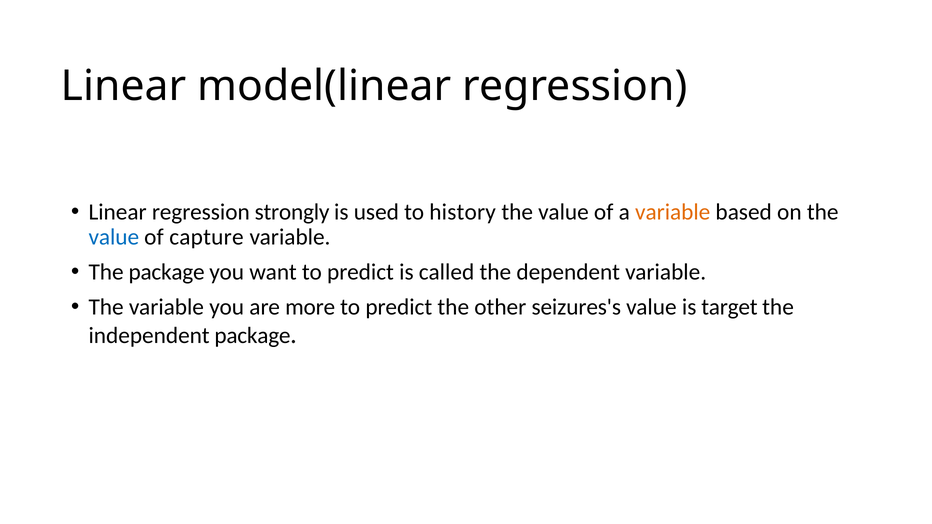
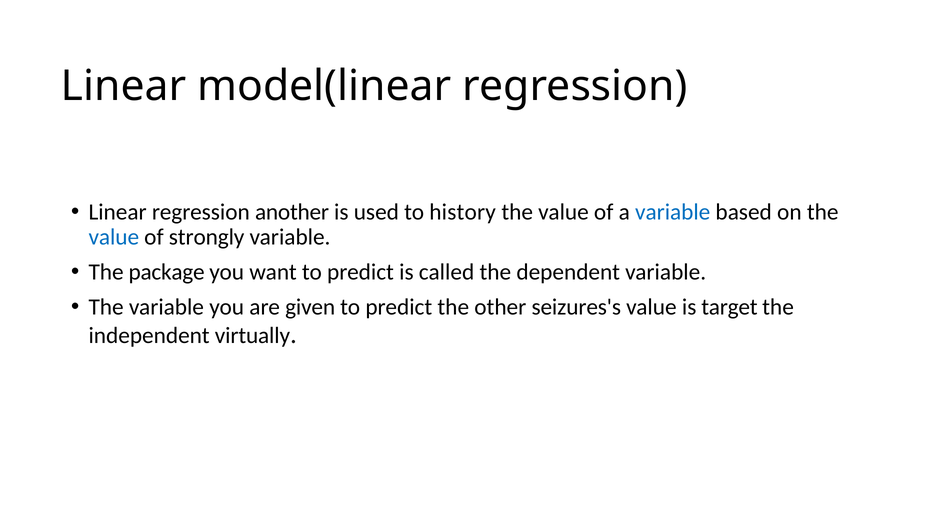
strongly: strongly -> another
variable at (673, 212) colour: orange -> blue
capture: capture -> strongly
more: more -> given
independent package: package -> virtually
